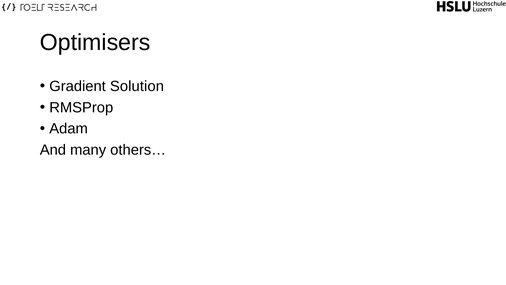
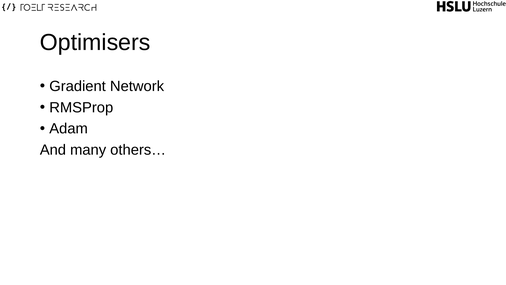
Solution: Solution -> Network
